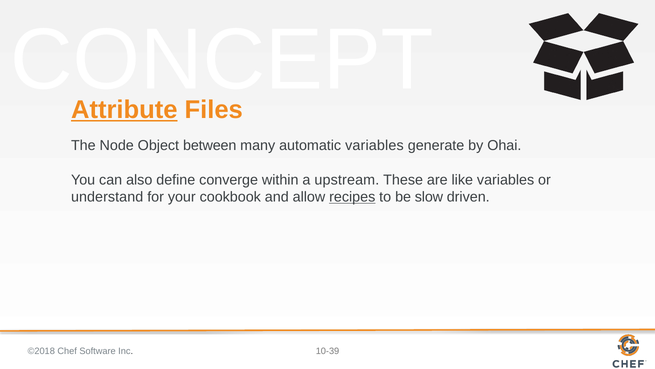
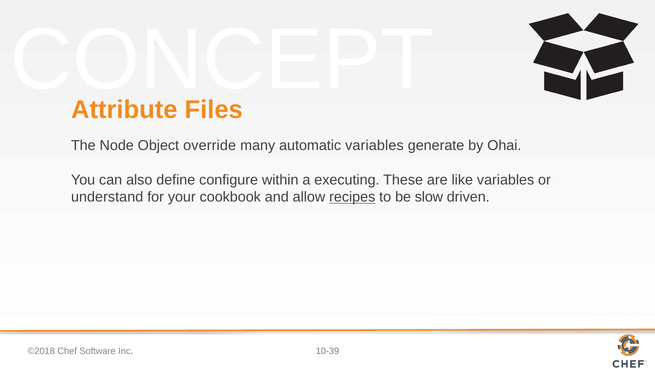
Attribute underline: present -> none
between: between -> override
converge: converge -> configure
upstream: upstream -> executing
